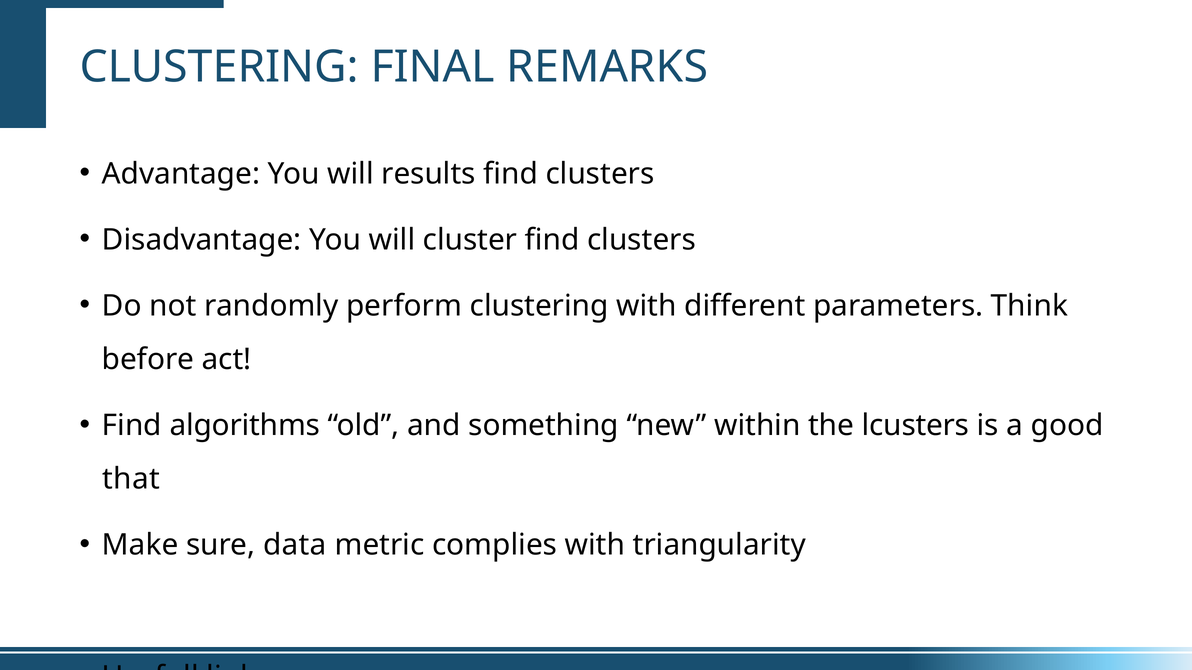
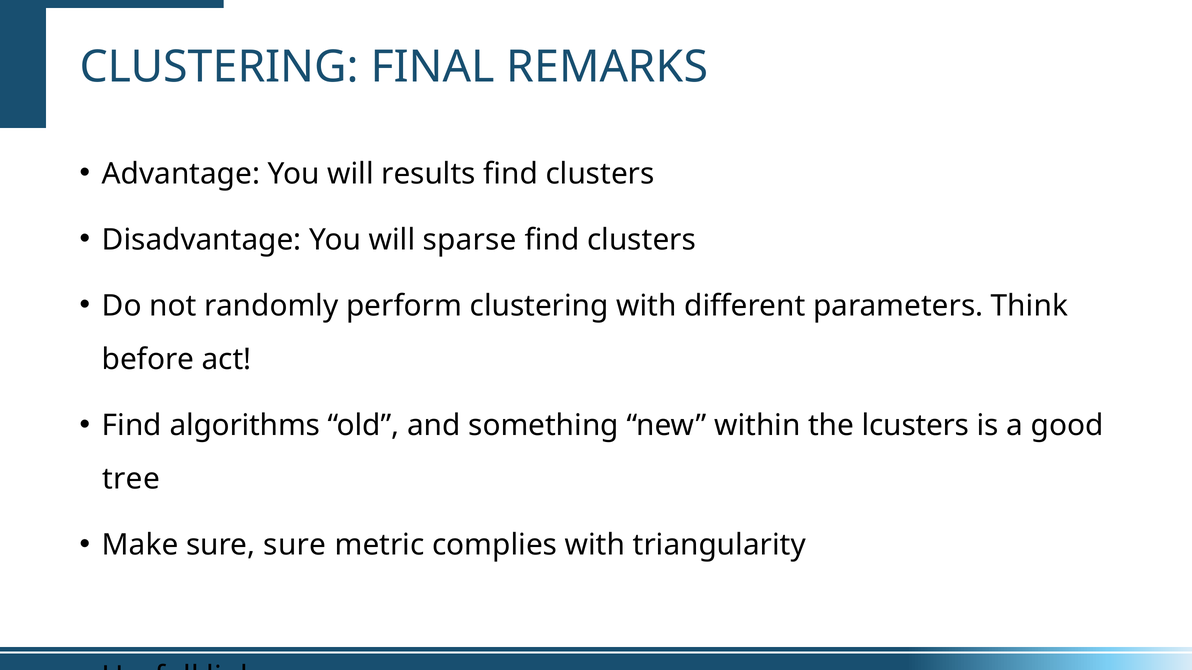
cluster: cluster -> sparse
that: that -> tree
sure data: data -> sure
